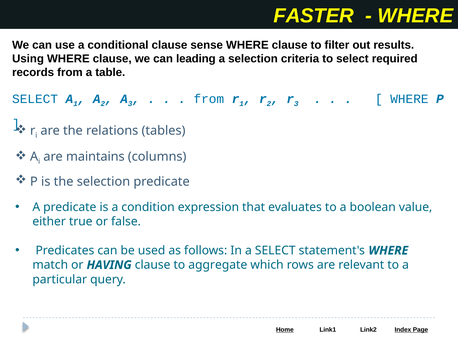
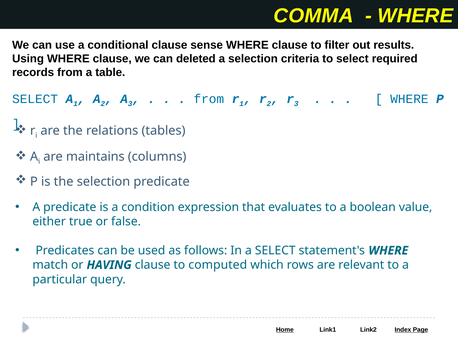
FASTER: FASTER -> COMMA
leading: leading -> deleted
aggregate: aggregate -> computed
